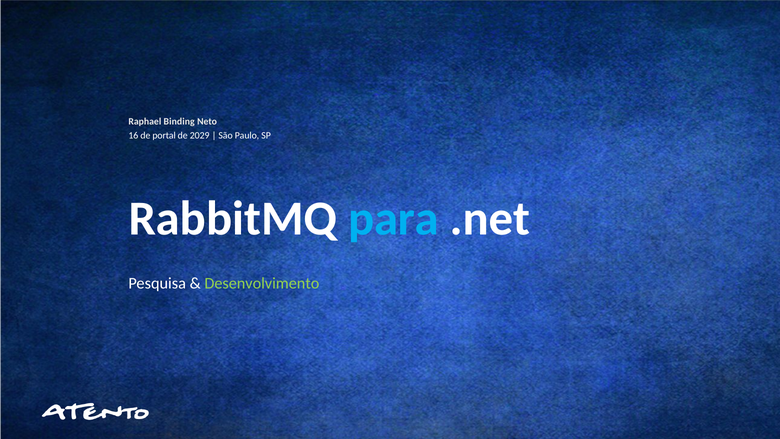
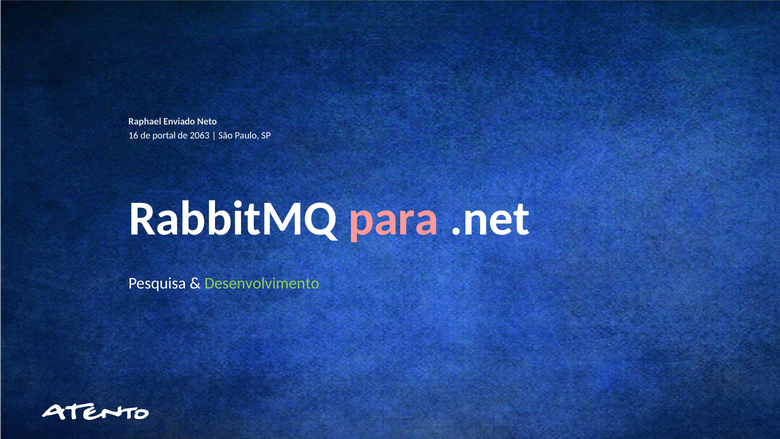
Binding: Binding -> Enviado
2029: 2029 -> 2063
para colour: light blue -> pink
